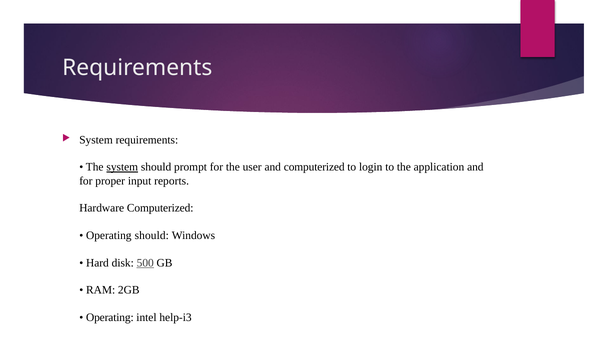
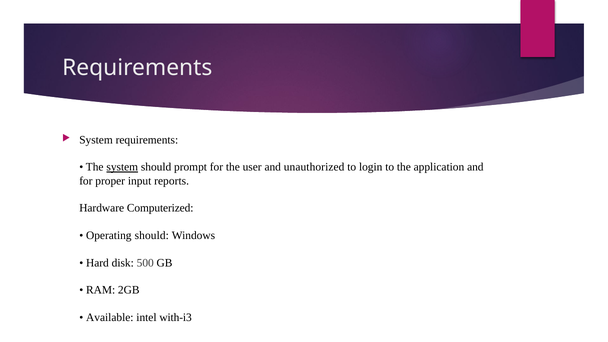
and computerized: computerized -> unauthorized
500 underline: present -> none
Operating at (110, 318): Operating -> Available
help-i3: help-i3 -> with-i3
